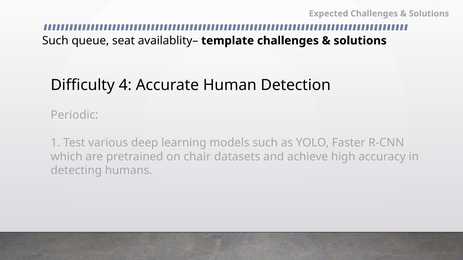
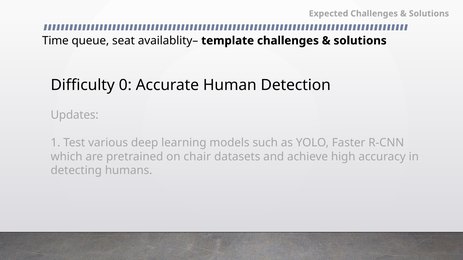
Such at (55, 41): Such -> Time
4: 4 -> 0
Periodic: Periodic -> Updates
